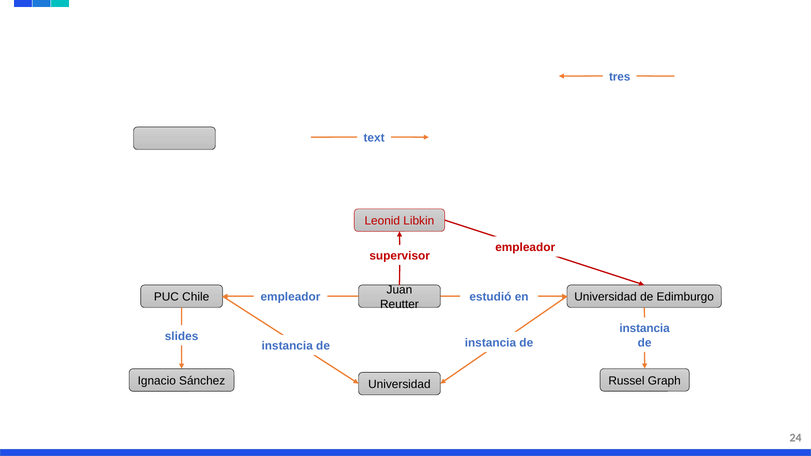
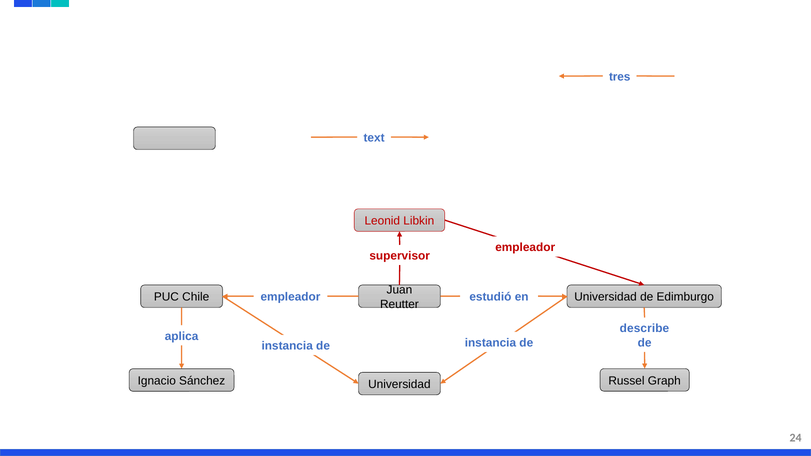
instancia at (645, 329): instancia -> describe
slides: slides -> aplica
